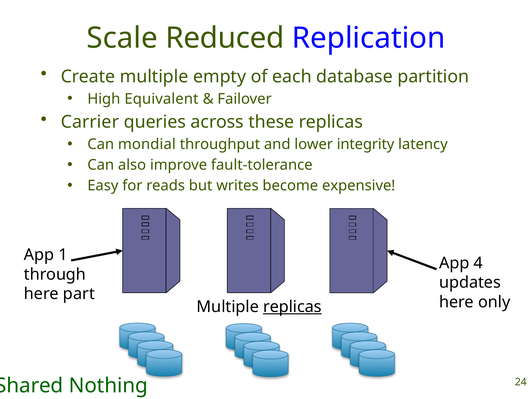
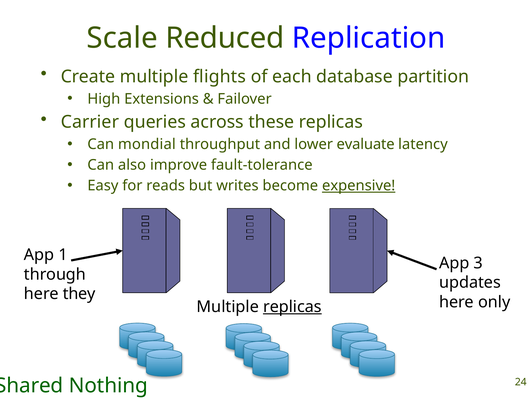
empty: empty -> flights
Equivalent: Equivalent -> Extensions
integrity: integrity -> evaluate
expensive underline: none -> present
4: 4 -> 3
part: part -> they
